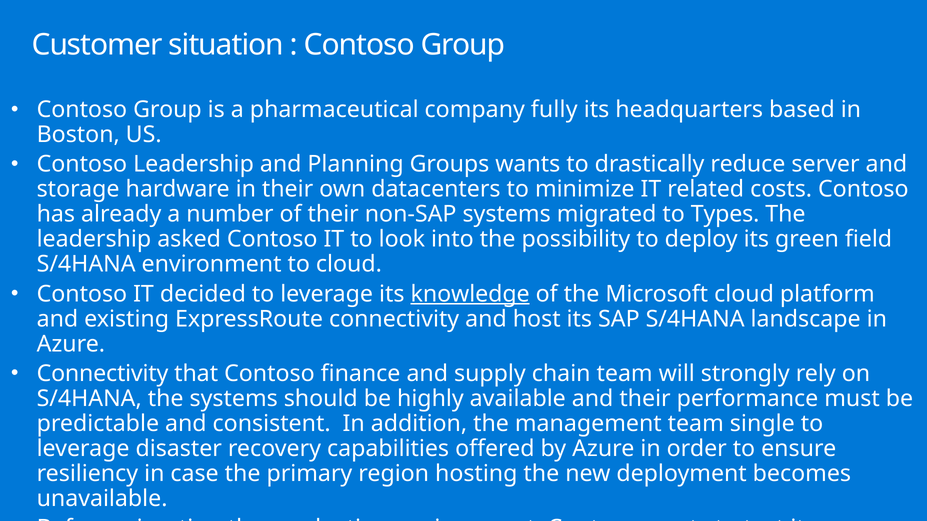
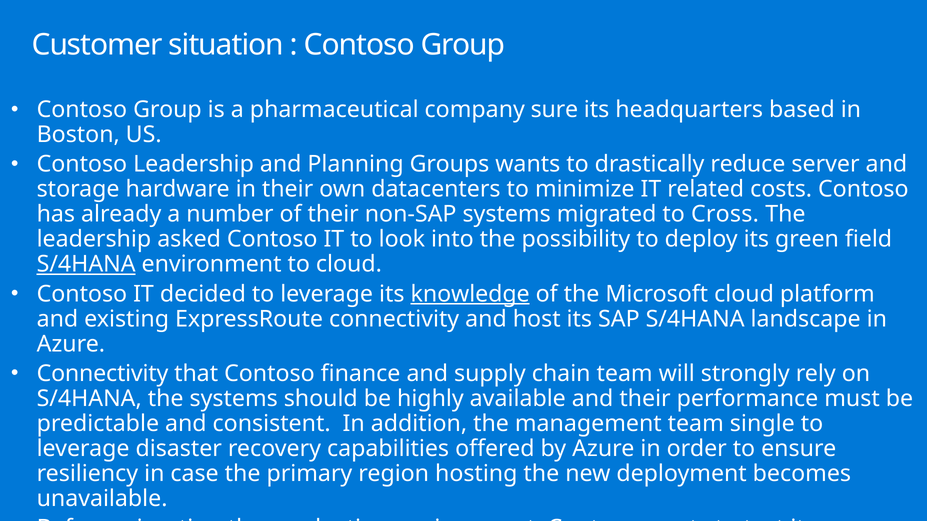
fully: fully -> sure
Types: Types -> Cross
S/4HANA at (86, 264) underline: none -> present
